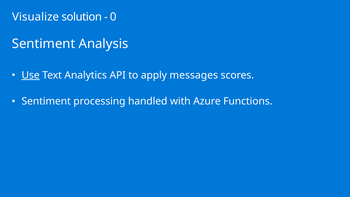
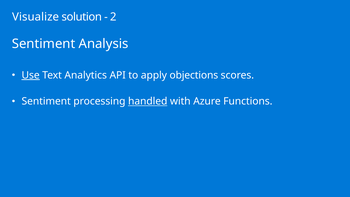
0: 0 -> 2
messages: messages -> objections
handled underline: none -> present
